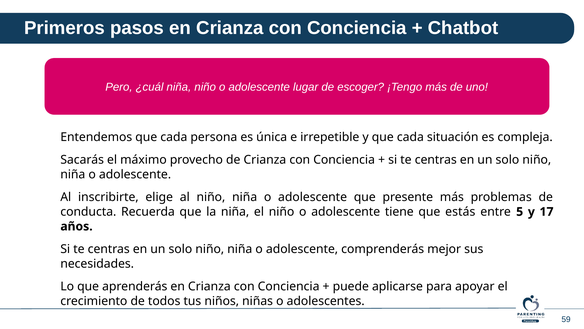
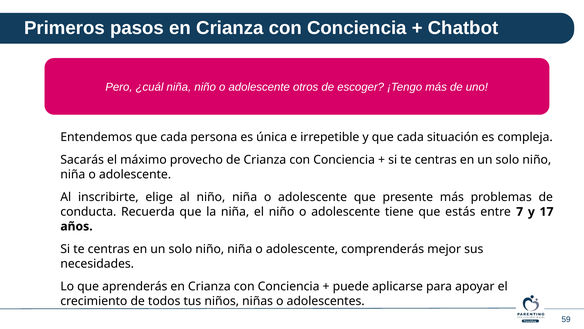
lugar: lugar -> otros
5: 5 -> 7
